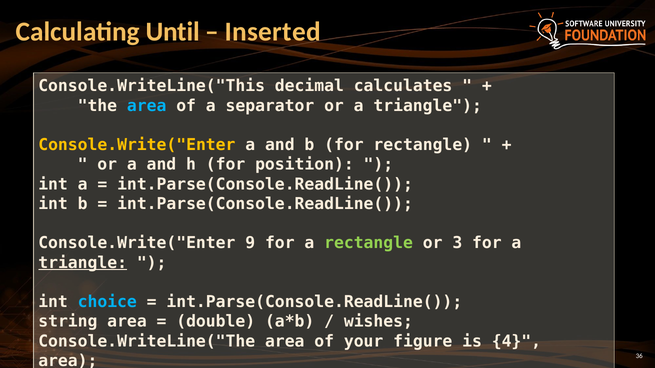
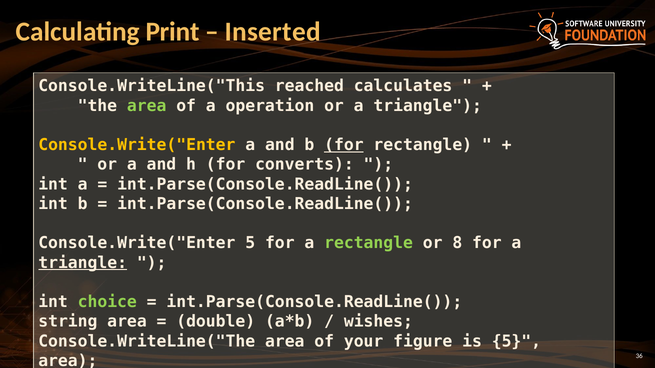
Until: Until -> Print
decimal: decimal -> reached
area at (147, 106) colour: light blue -> light green
separator: separator -> operation
for at (344, 145) underline: none -> present
position: position -> converts
Console.Write("Enter 9: 9 -> 5
3: 3 -> 8
choice colour: light blue -> light green
is 4: 4 -> 5
